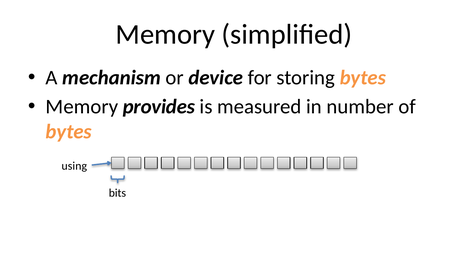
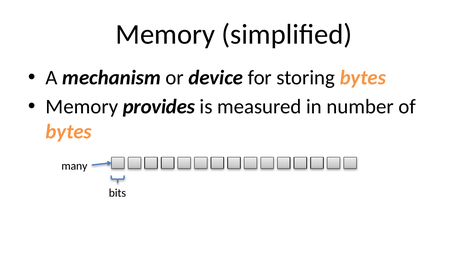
using: using -> many
